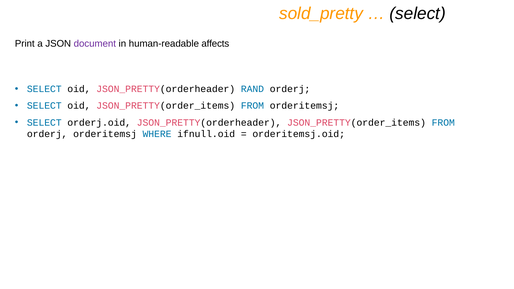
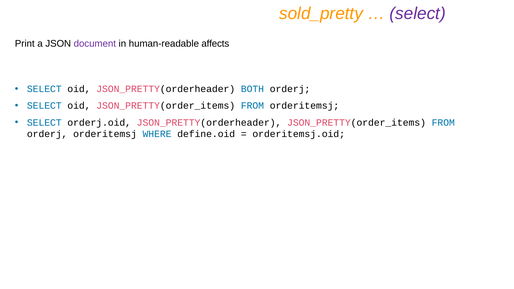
select at (418, 13) colour: black -> purple
RAND: RAND -> BOTH
ifnull.oid: ifnull.oid -> define.oid
